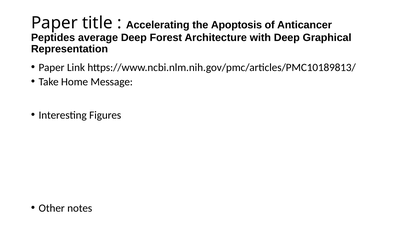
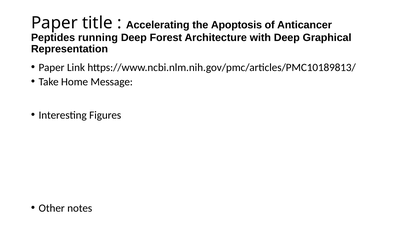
average: average -> running
